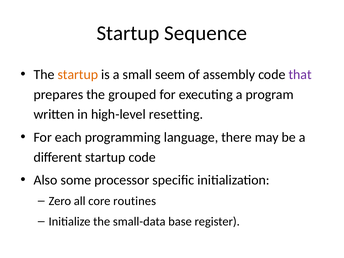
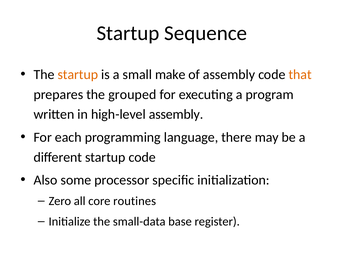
seem: seem -> make
that colour: purple -> orange
high-level resetting: resetting -> assembly
